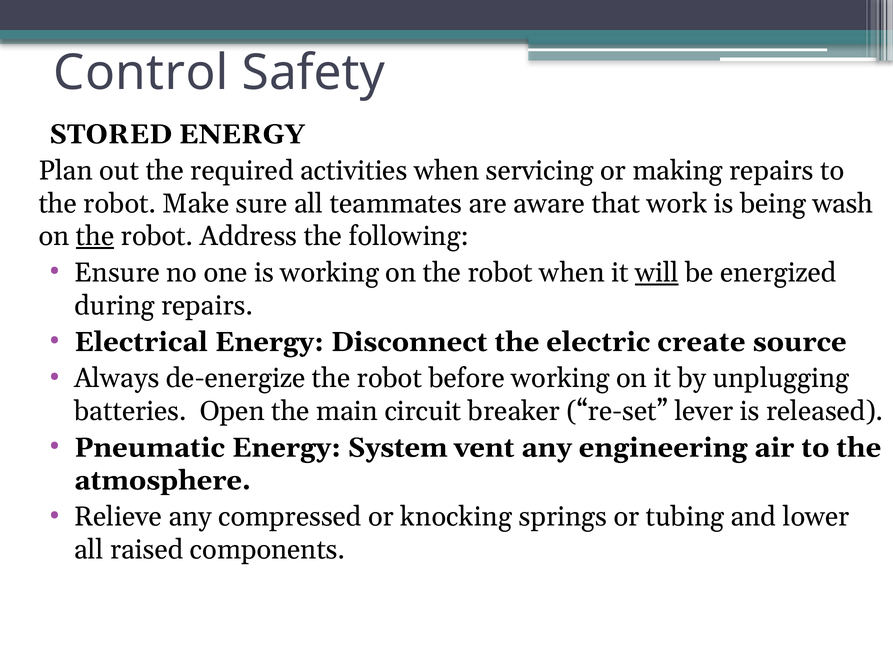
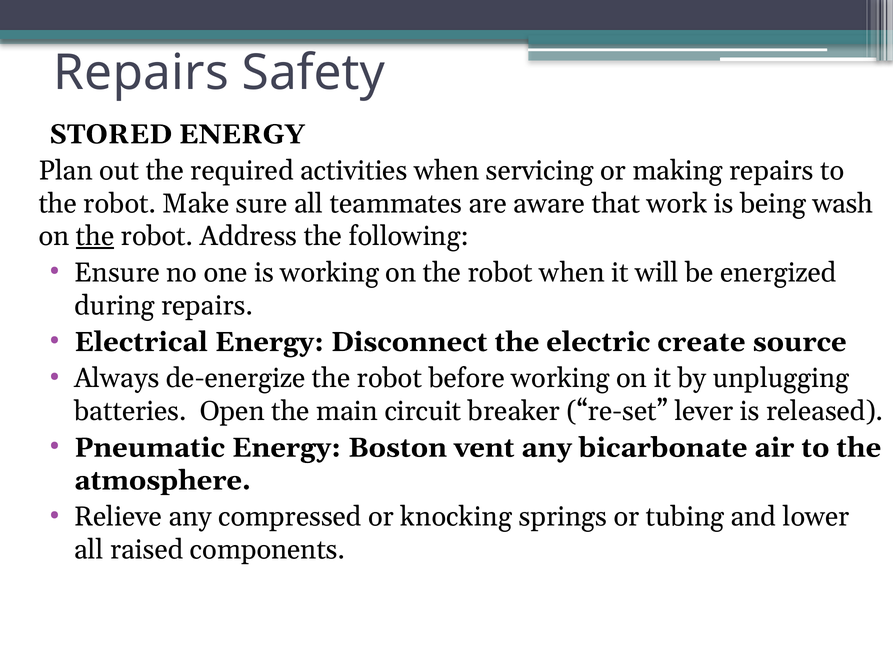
Control at (141, 73): Control -> Repairs
will underline: present -> none
System: System -> Boston
engineering: engineering -> bicarbonate
